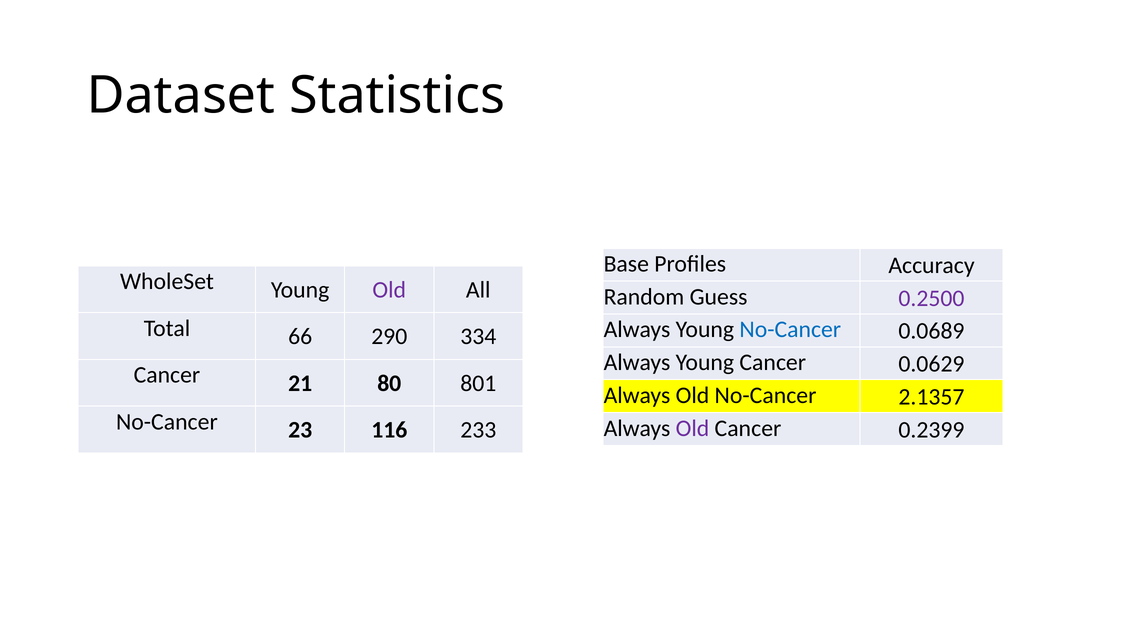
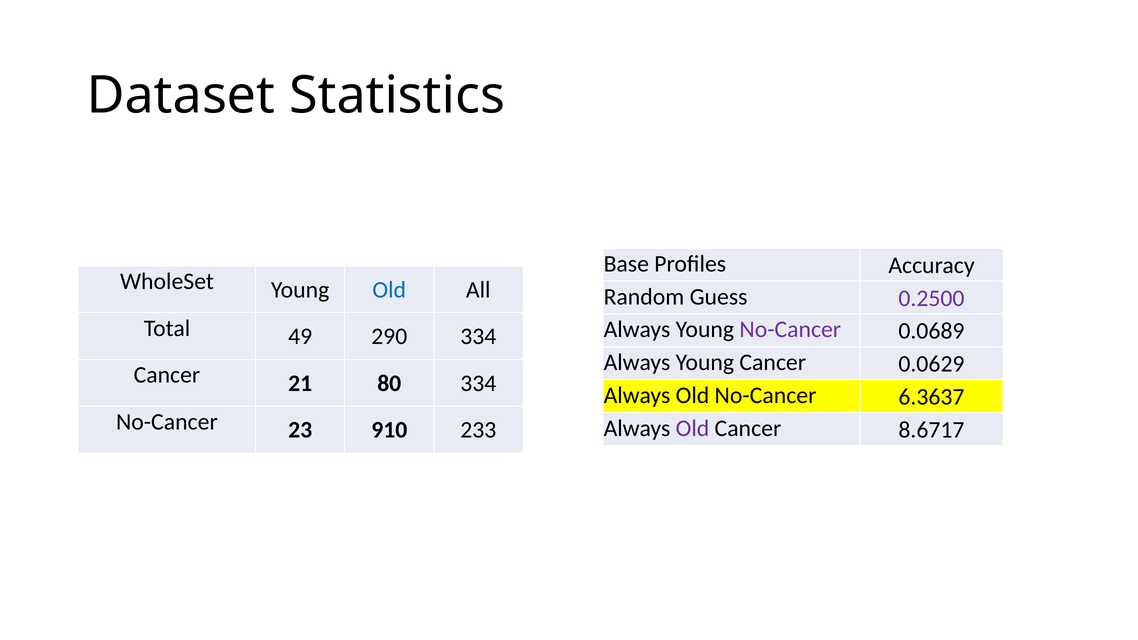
Old at (389, 290) colour: purple -> blue
66: 66 -> 49
No-Cancer at (790, 330) colour: blue -> purple
80 801: 801 -> 334
2.1357: 2.1357 -> 6.3637
116: 116 -> 910
0.2399: 0.2399 -> 8.6717
